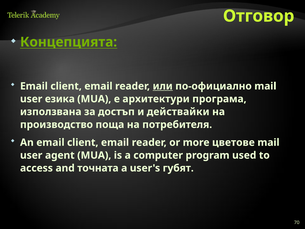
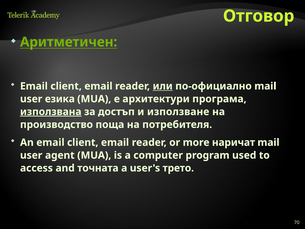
Концепцията: Концепцията -> Аритметичен
използвана underline: none -> present
действайки: действайки -> използване
цветове: цветове -> наричат
губят: губят -> трето
